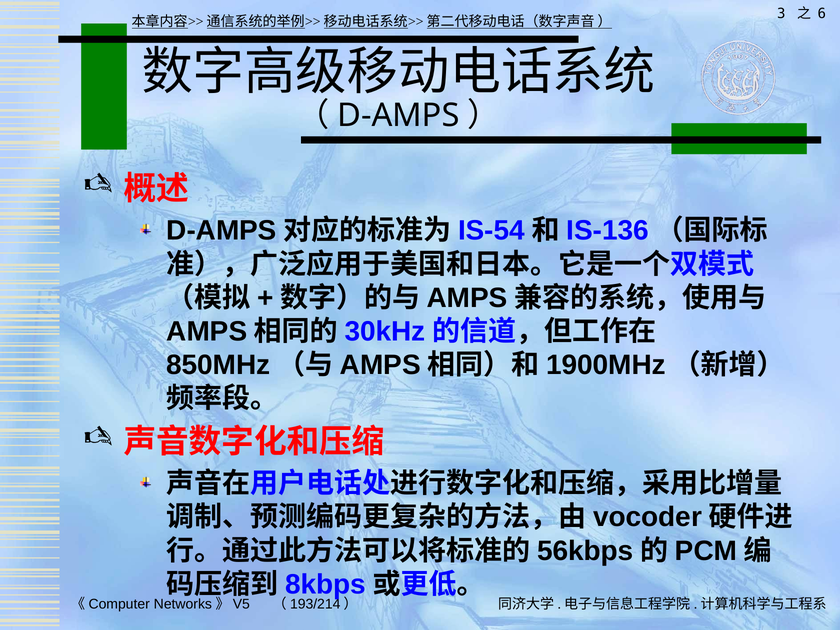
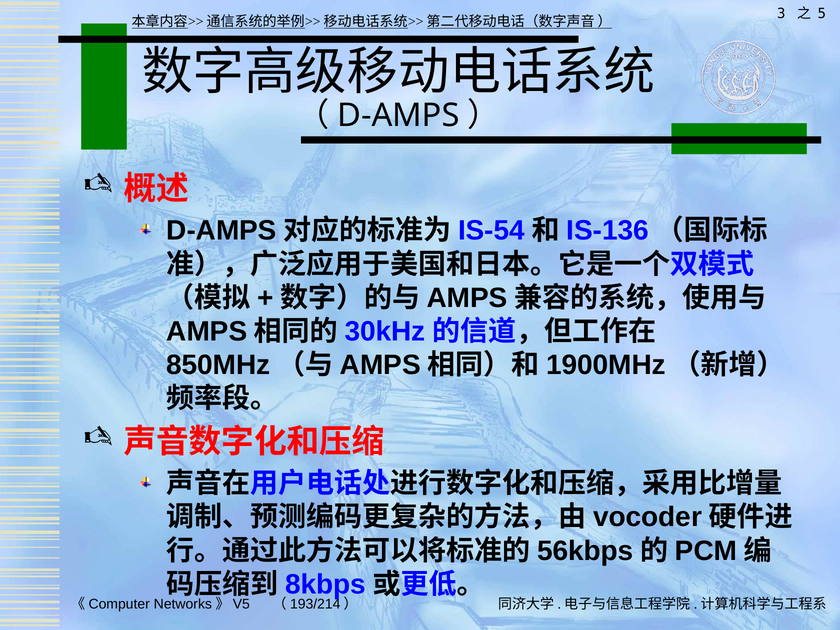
6: 6 -> 5
